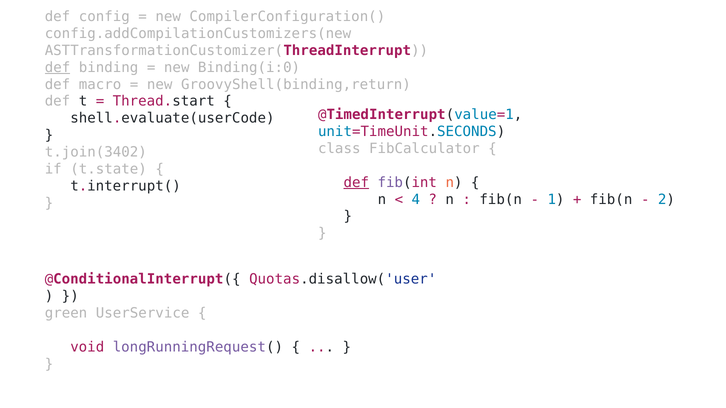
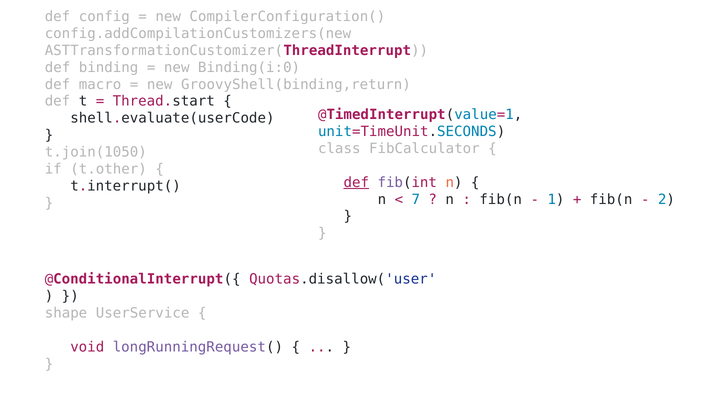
def at (58, 68) underline: present -> none
t.join(3402: t.join(3402 -> t.join(1050
t.state: t.state -> t.other
4: 4 -> 7
green: green -> shape
